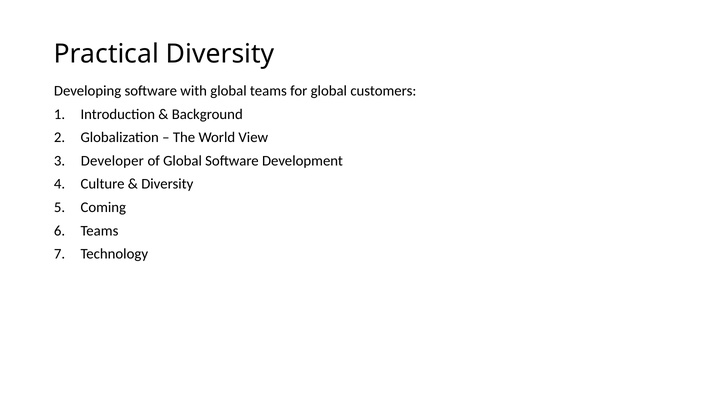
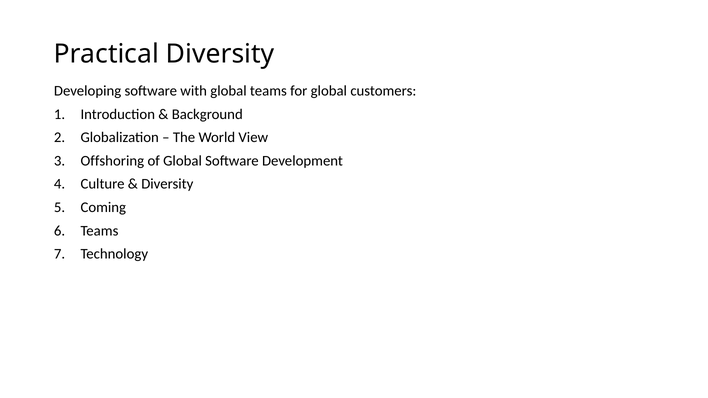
Developer: Developer -> Offshoring
